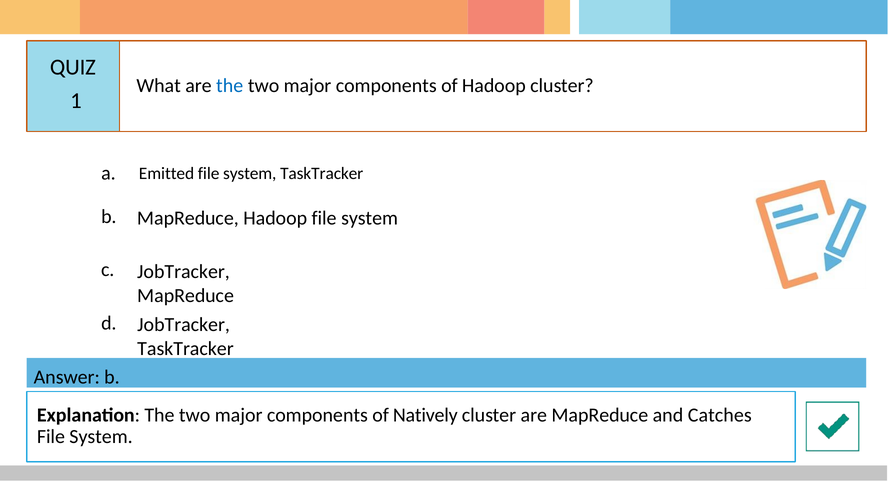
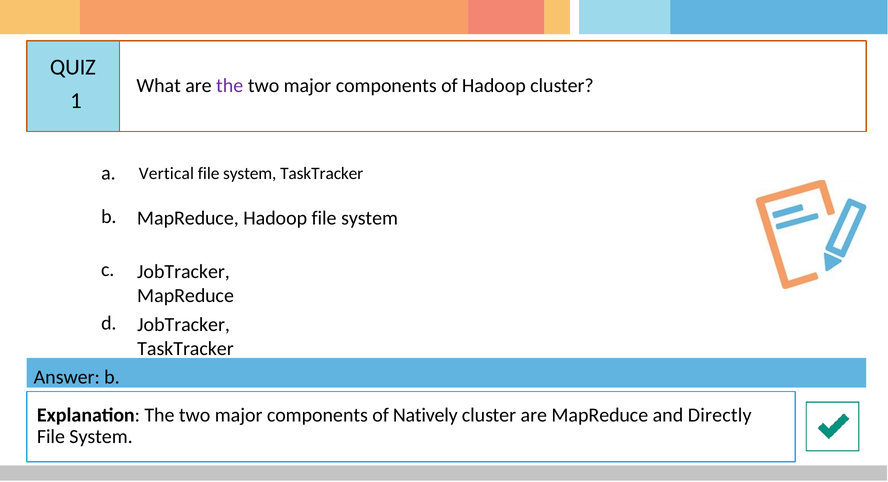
the at (230, 85) colour: blue -> purple
Emitted: Emitted -> Vertical
Catches: Catches -> Directly
